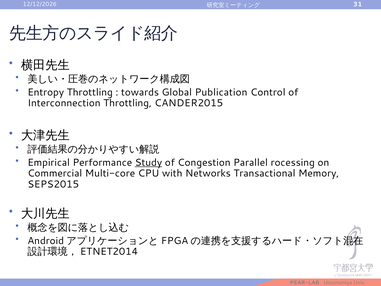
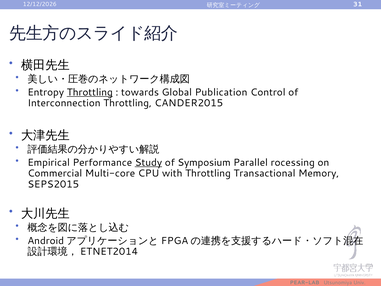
Throttling at (90, 92) underline: none -> present
Congestion: Congestion -> Symposium
with Networks: Networks -> Throttling
